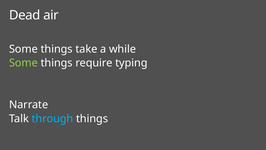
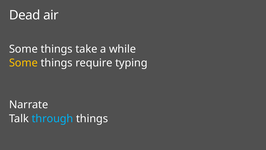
Some at (23, 63) colour: light green -> yellow
